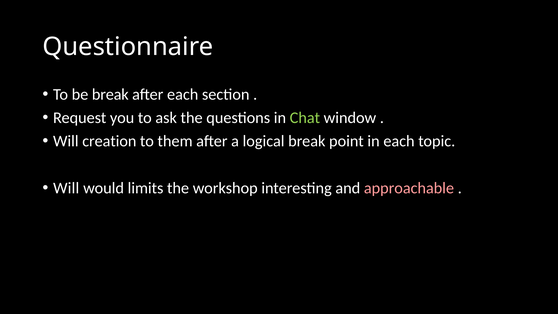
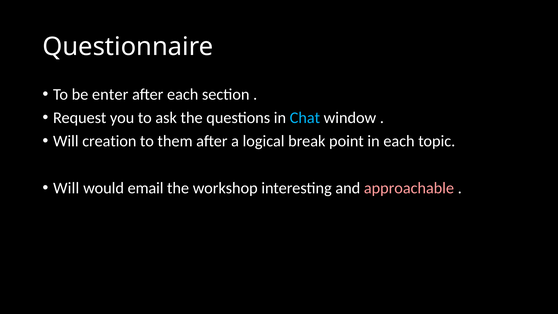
be break: break -> enter
Chat colour: light green -> light blue
limits: limits -> email
